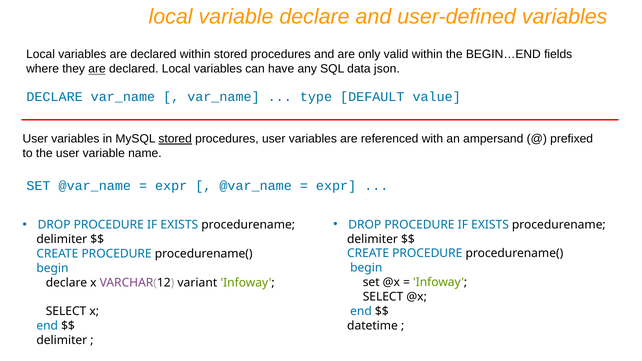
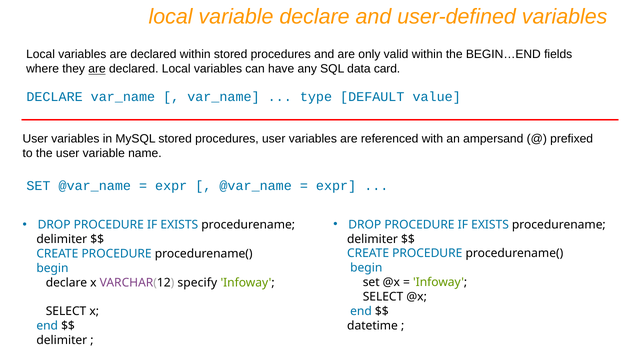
json: json -> card
stored at (175, 139) underline: present -> none
variant: variant -> specify
